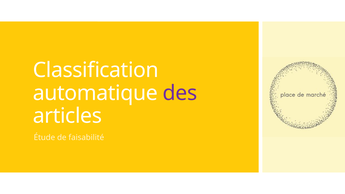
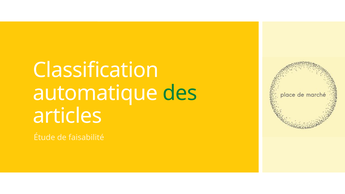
des colour: purple -> green
